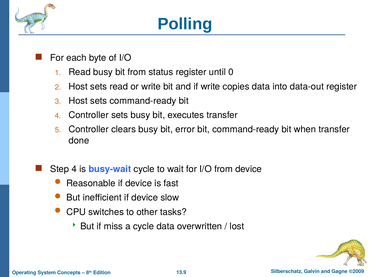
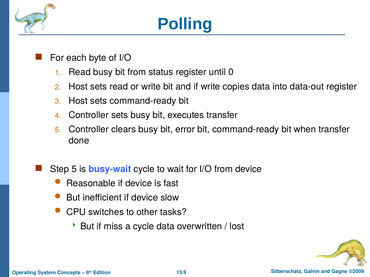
Step 4: 4 -> 5
